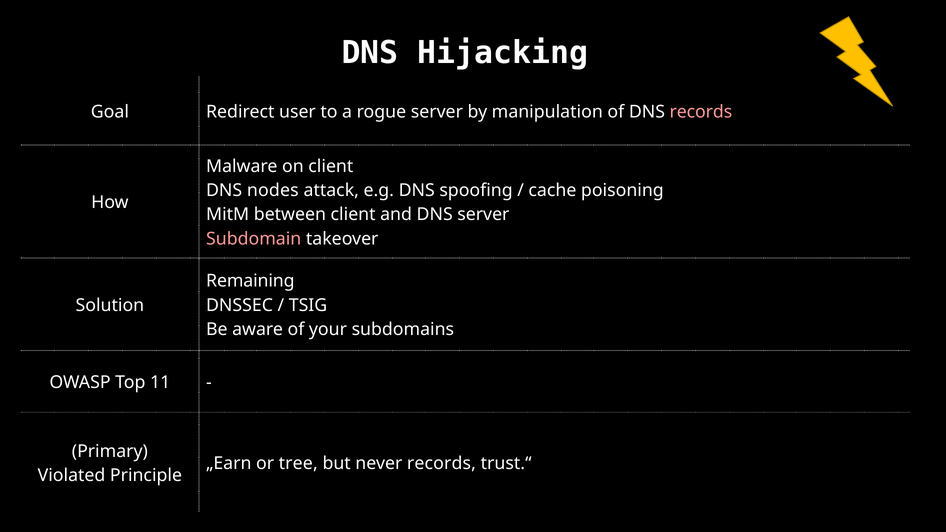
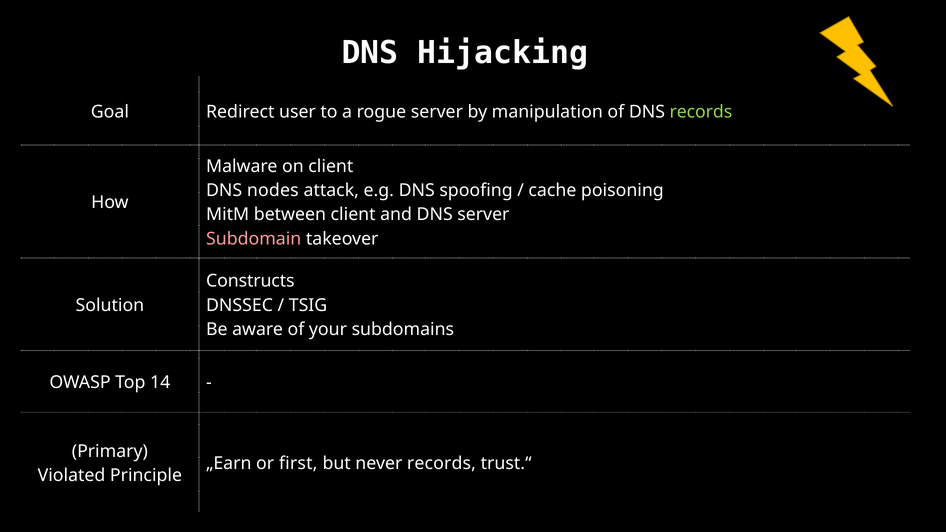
records at (701, 112) colour: pink -> light green
Remaining: Remaining -> Constructs
11: 11 -> 14
tree: tree -> first
